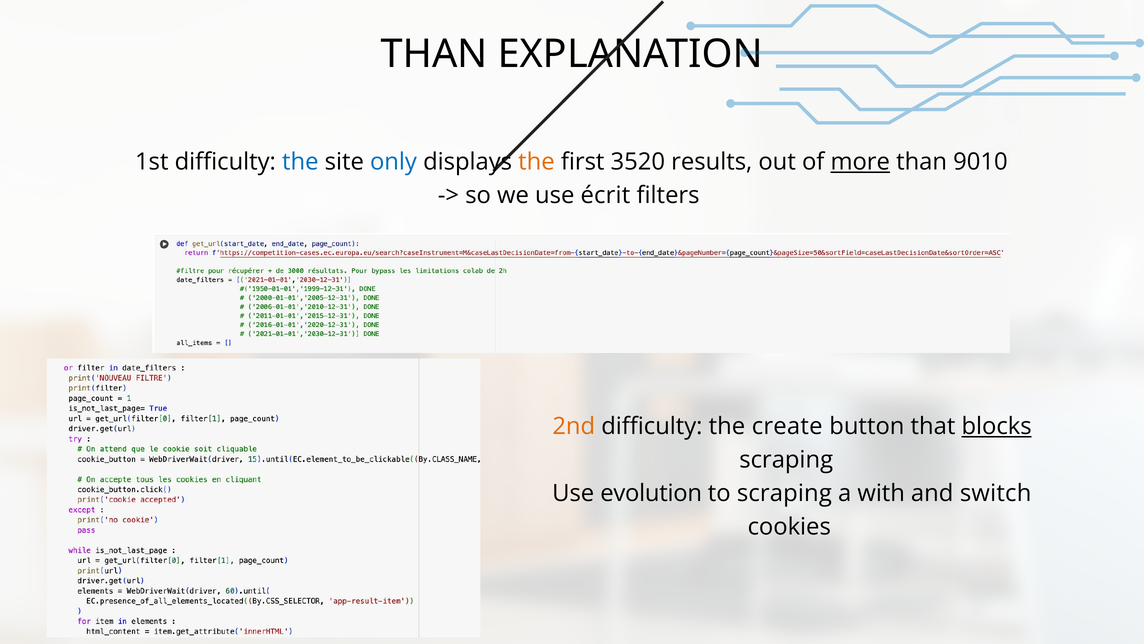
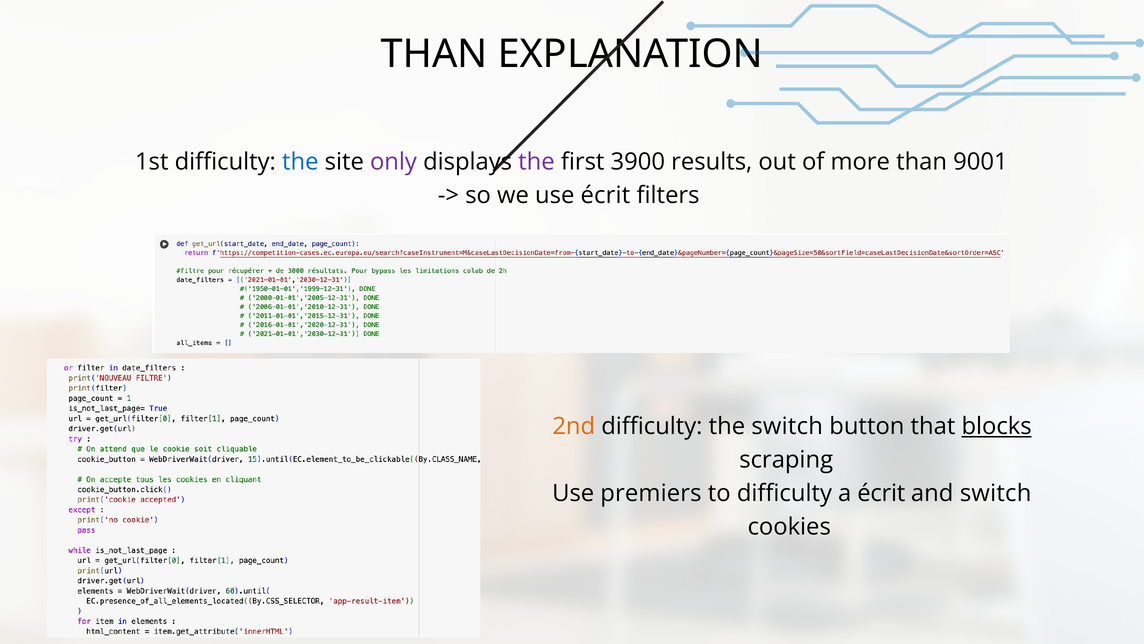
only colour: blue -> purple
the at (536, 162) colour: orange -> purple
3520: 3520 -> 3900
more underline: present -> none
9010: 9010 -> 9001
the create: create -> switch
evolution: evolution -> premiers
to scraping: scraping -> difficulty
a with: with -> écrit
